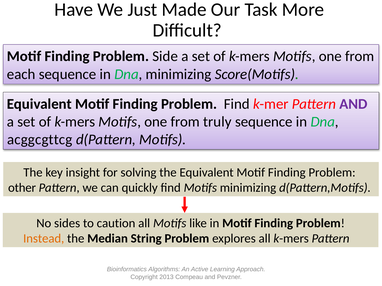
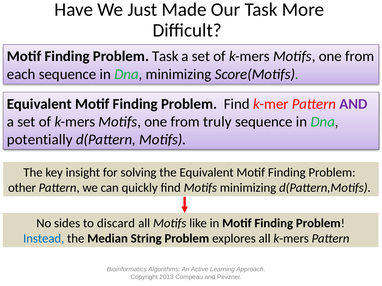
Problem Side: Side -> Task
acggcgttcg: acggcgttcg -> potentially
caution: caution -> discard
Instead colour: orange -> blue
